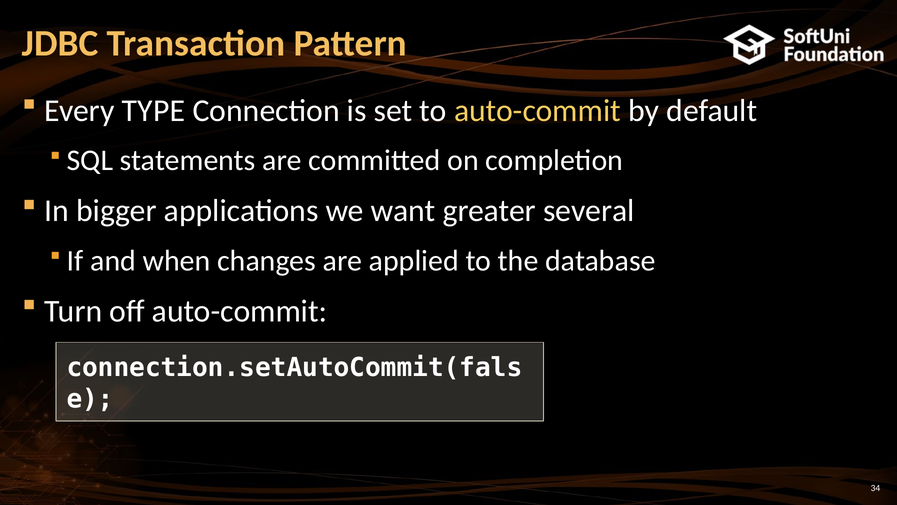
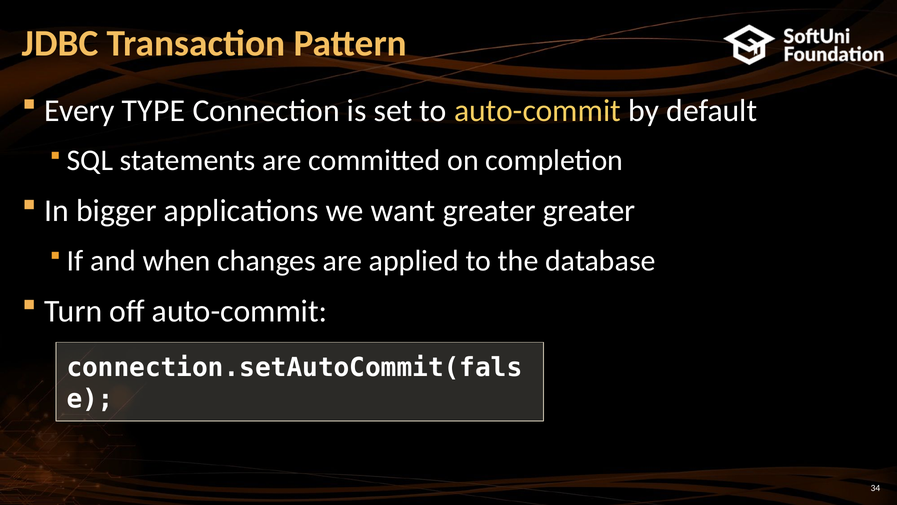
greater several: several -> greater
